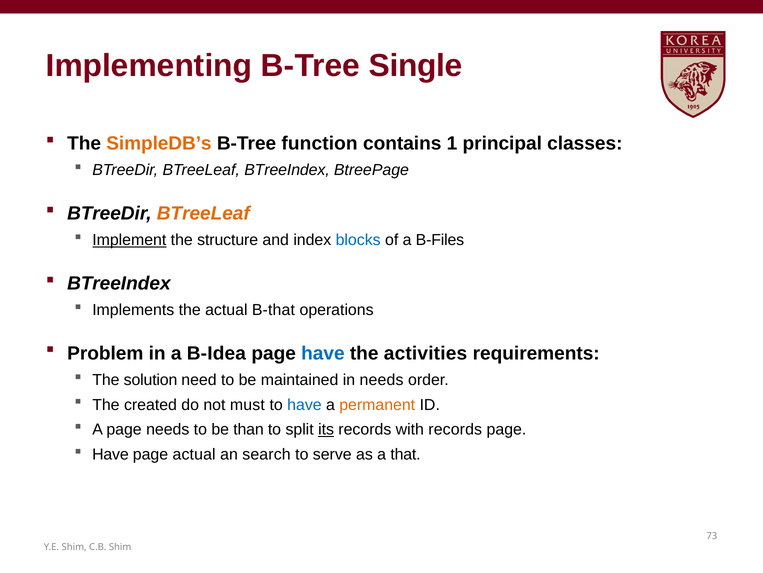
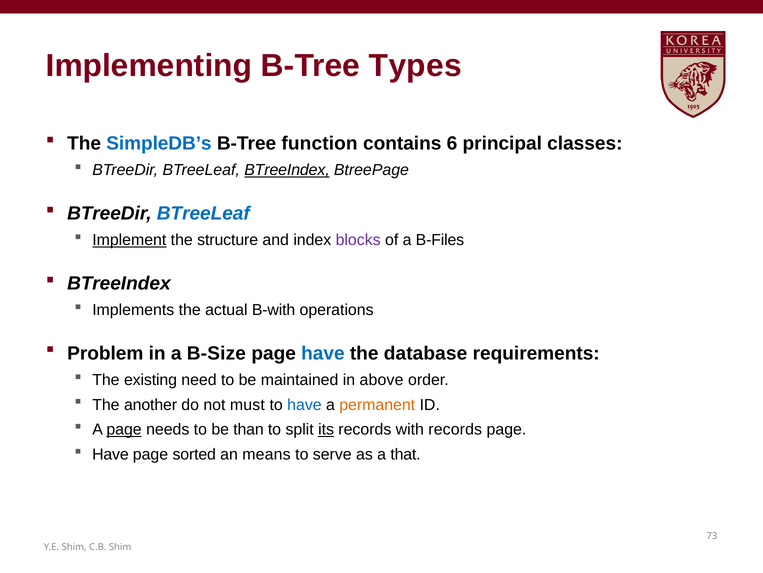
Single: Single -> Types
SimpleDB’s colour: orange -> blue
1: 1 -> 6
BTreeIndex at (287, 170) underline: none -> present
BTreeLeaf at (203, 213) colour: orange -> blue
blocks colour: blue -> purple
B-that: B-that -> B-with
B-Idea: B-Idea -> B-Size
activities: activities -> database
solution: solution -> existing
in needs: needs -> above
created: created -> another
page at (124, 429) underline: none -> present
page actual: actual -> sorted
search: search -> means
